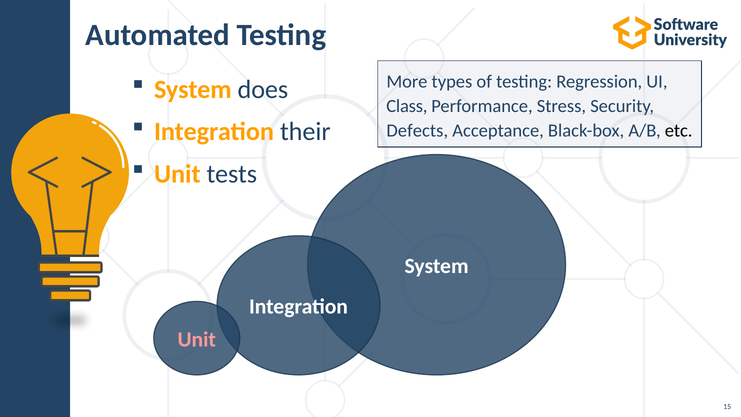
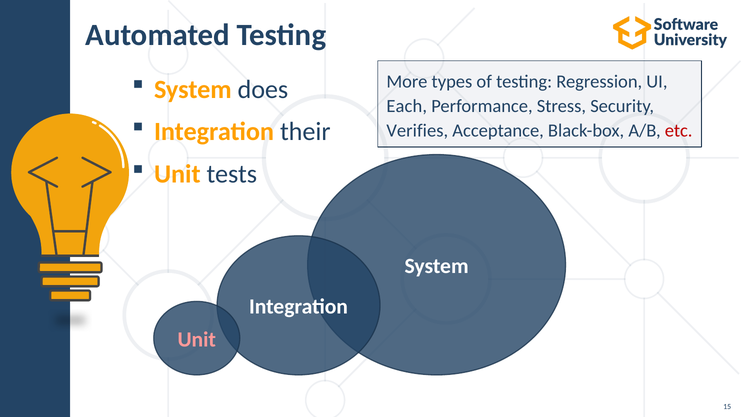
Class: Class -> Each
Defects: Defects -> Verifies
etc colour: black -> red
